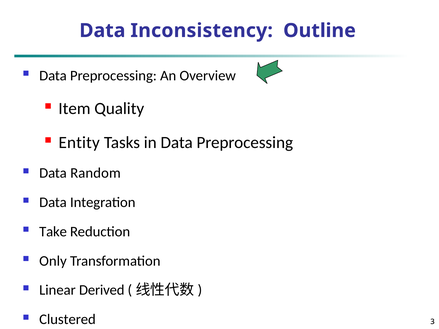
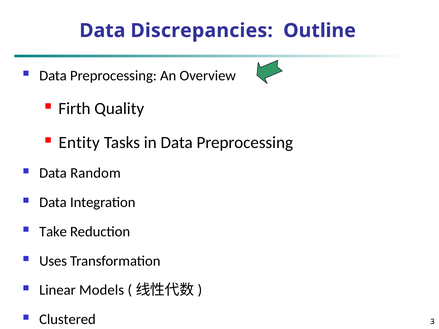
Inconsistency: Inconsistency -> Discrepancies
Item: Item -> Firth
Only: Only -> Uses
Derived: Derived -> Models
